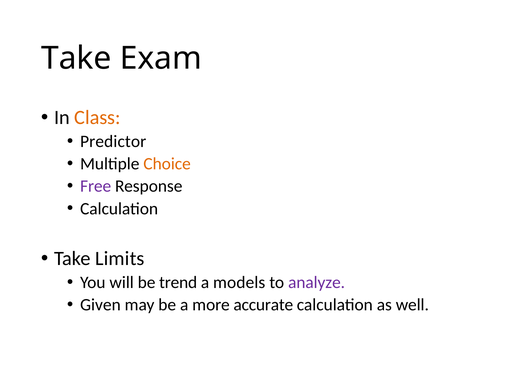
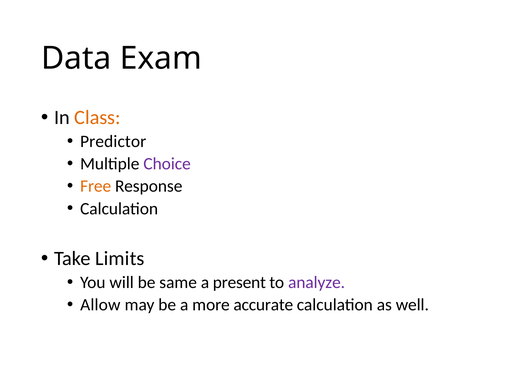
Take at (76, 58): Take -> Data
Choice colour: orange -> purple
Free colour: purple -> orange
trend: trend -> same
models: models -> present
Given: Given -> Allow
